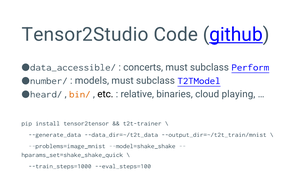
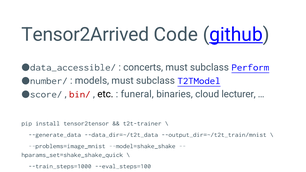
Tensor2Studio: Tensor2Studio -> Tensor2Arrived
heard/: heard/ -> score/
bin/ colour: orange -> red
relative: relative -> funeral
playing: playing -> lecturer
